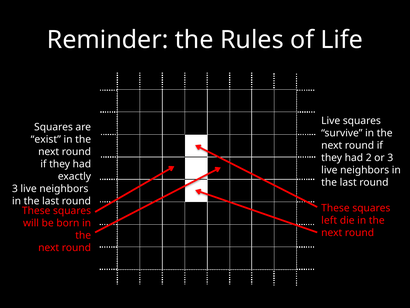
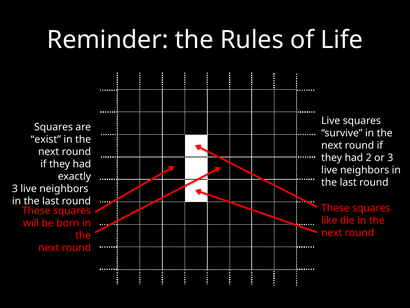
left: left -> like
